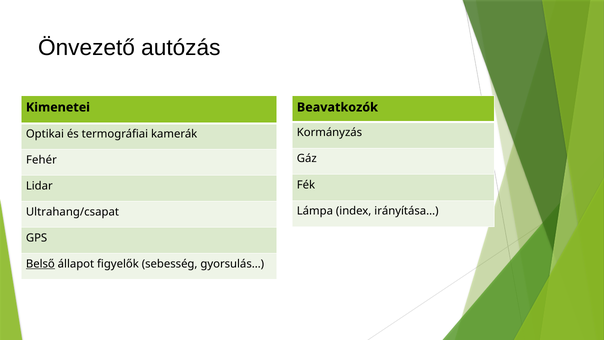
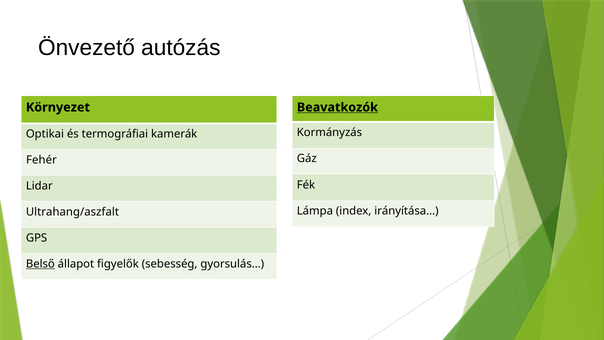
Kimenetei: Kimenetei -> Környezet
Beavatkozók underline: none -> present
Ultrahang/csapat: Ultrahang/csapat -> Ultrahang/aszfalt
